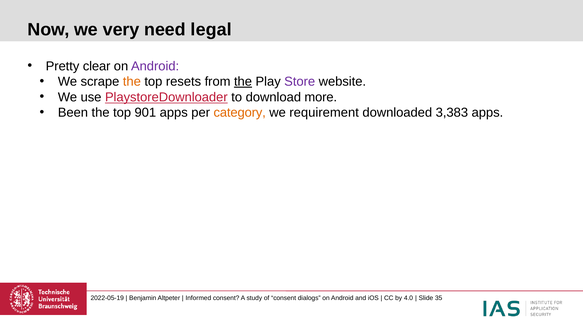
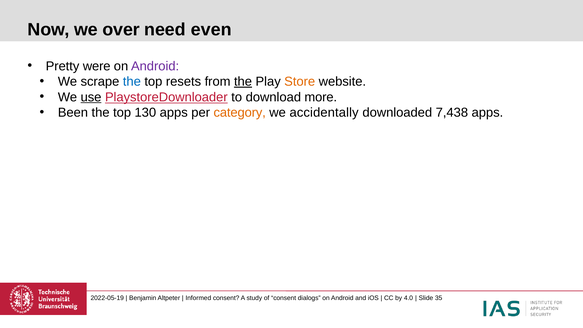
very: very -> over
legal: legal -> even
clear: clear -> were
the at (132, 82) colour: orange -> blue
Store colour: purple -> orange
use underline: none -> present
901: 901 -> 130
requirement: requirement -> accidentally
3,383: 3,383 -> 7,438
